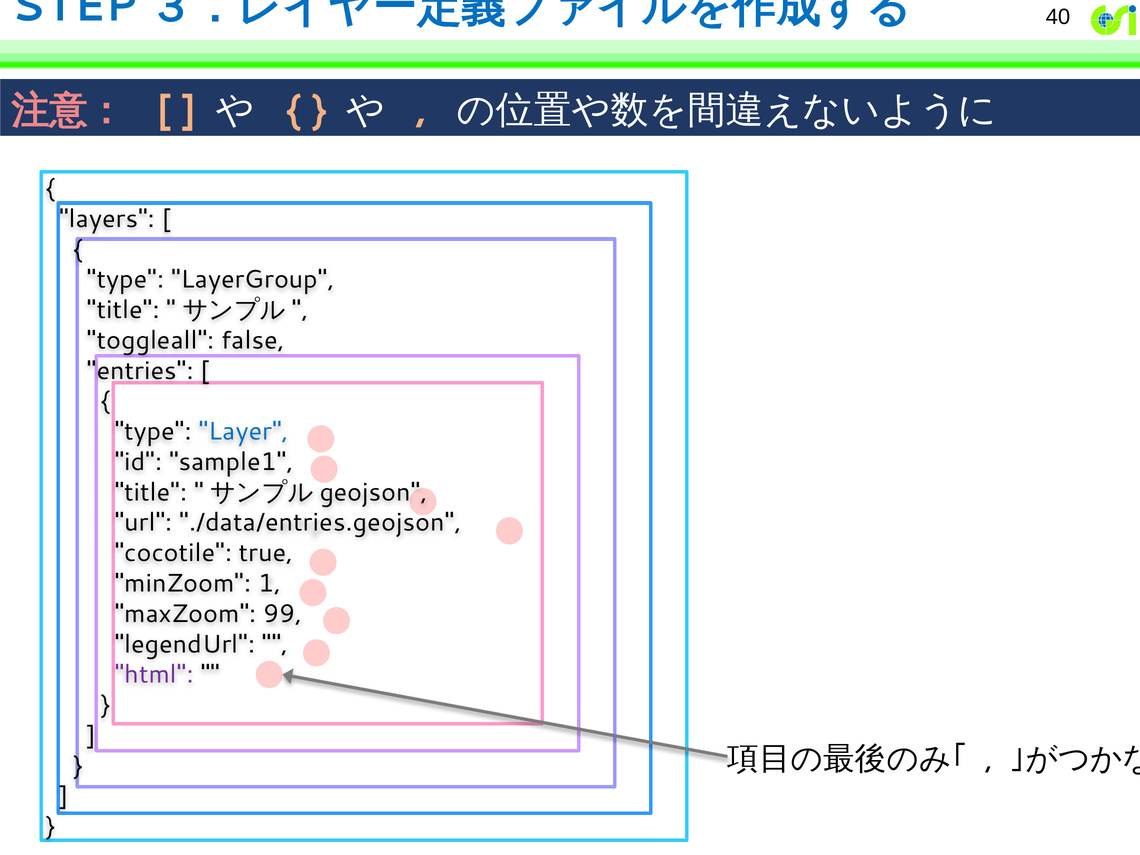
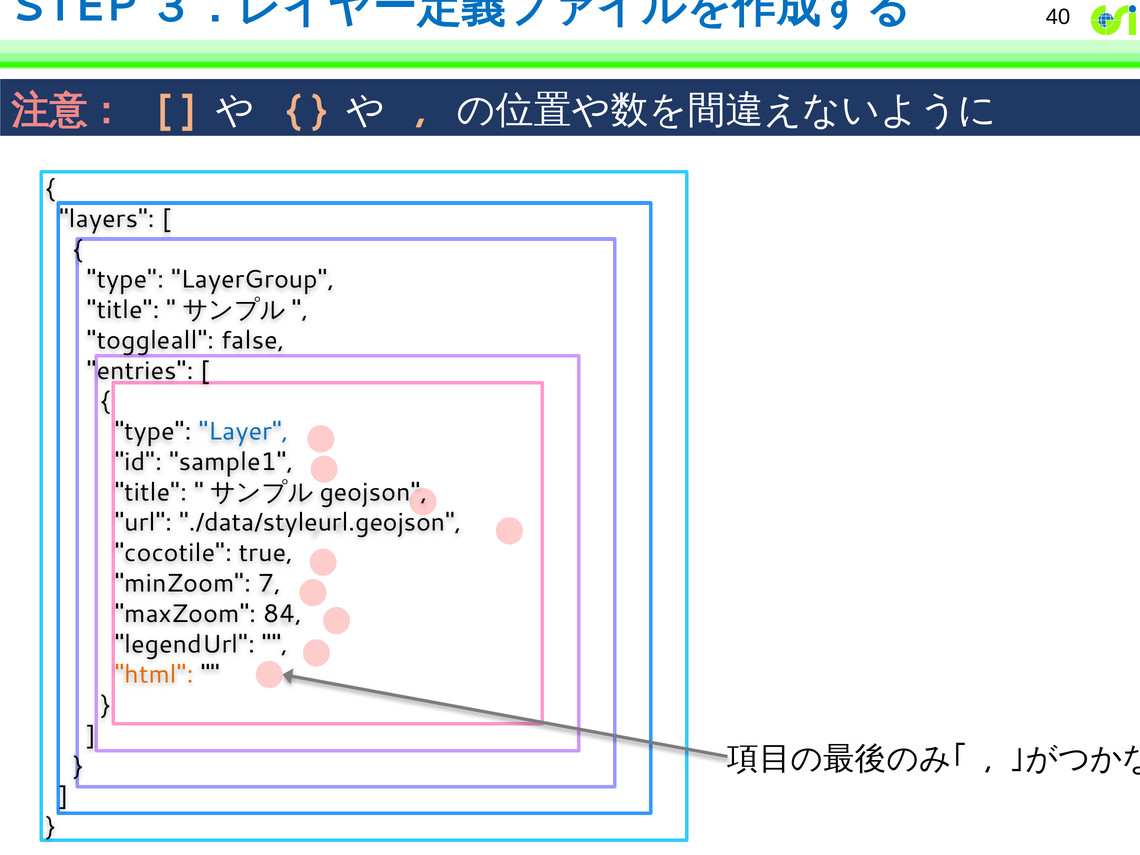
./data/entries.geojson: ./data/entries.geojson -> ./data/styleurl.geojson
1: 1 -> 7
99: 99 -> 84
html colour: purple -> orange
